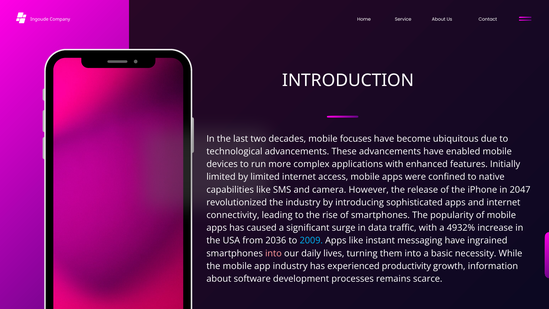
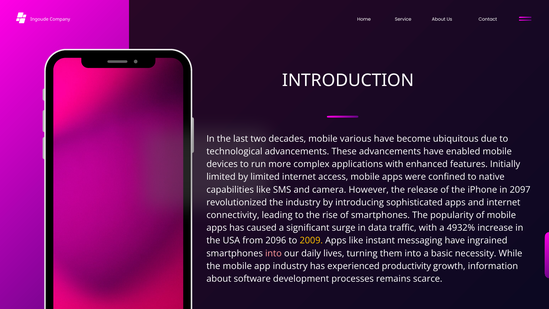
focuses: focuses -> various
2047: 2047 -> 2097
2036: 2036 -> 2096
2009 colour: light blue -> yellow
